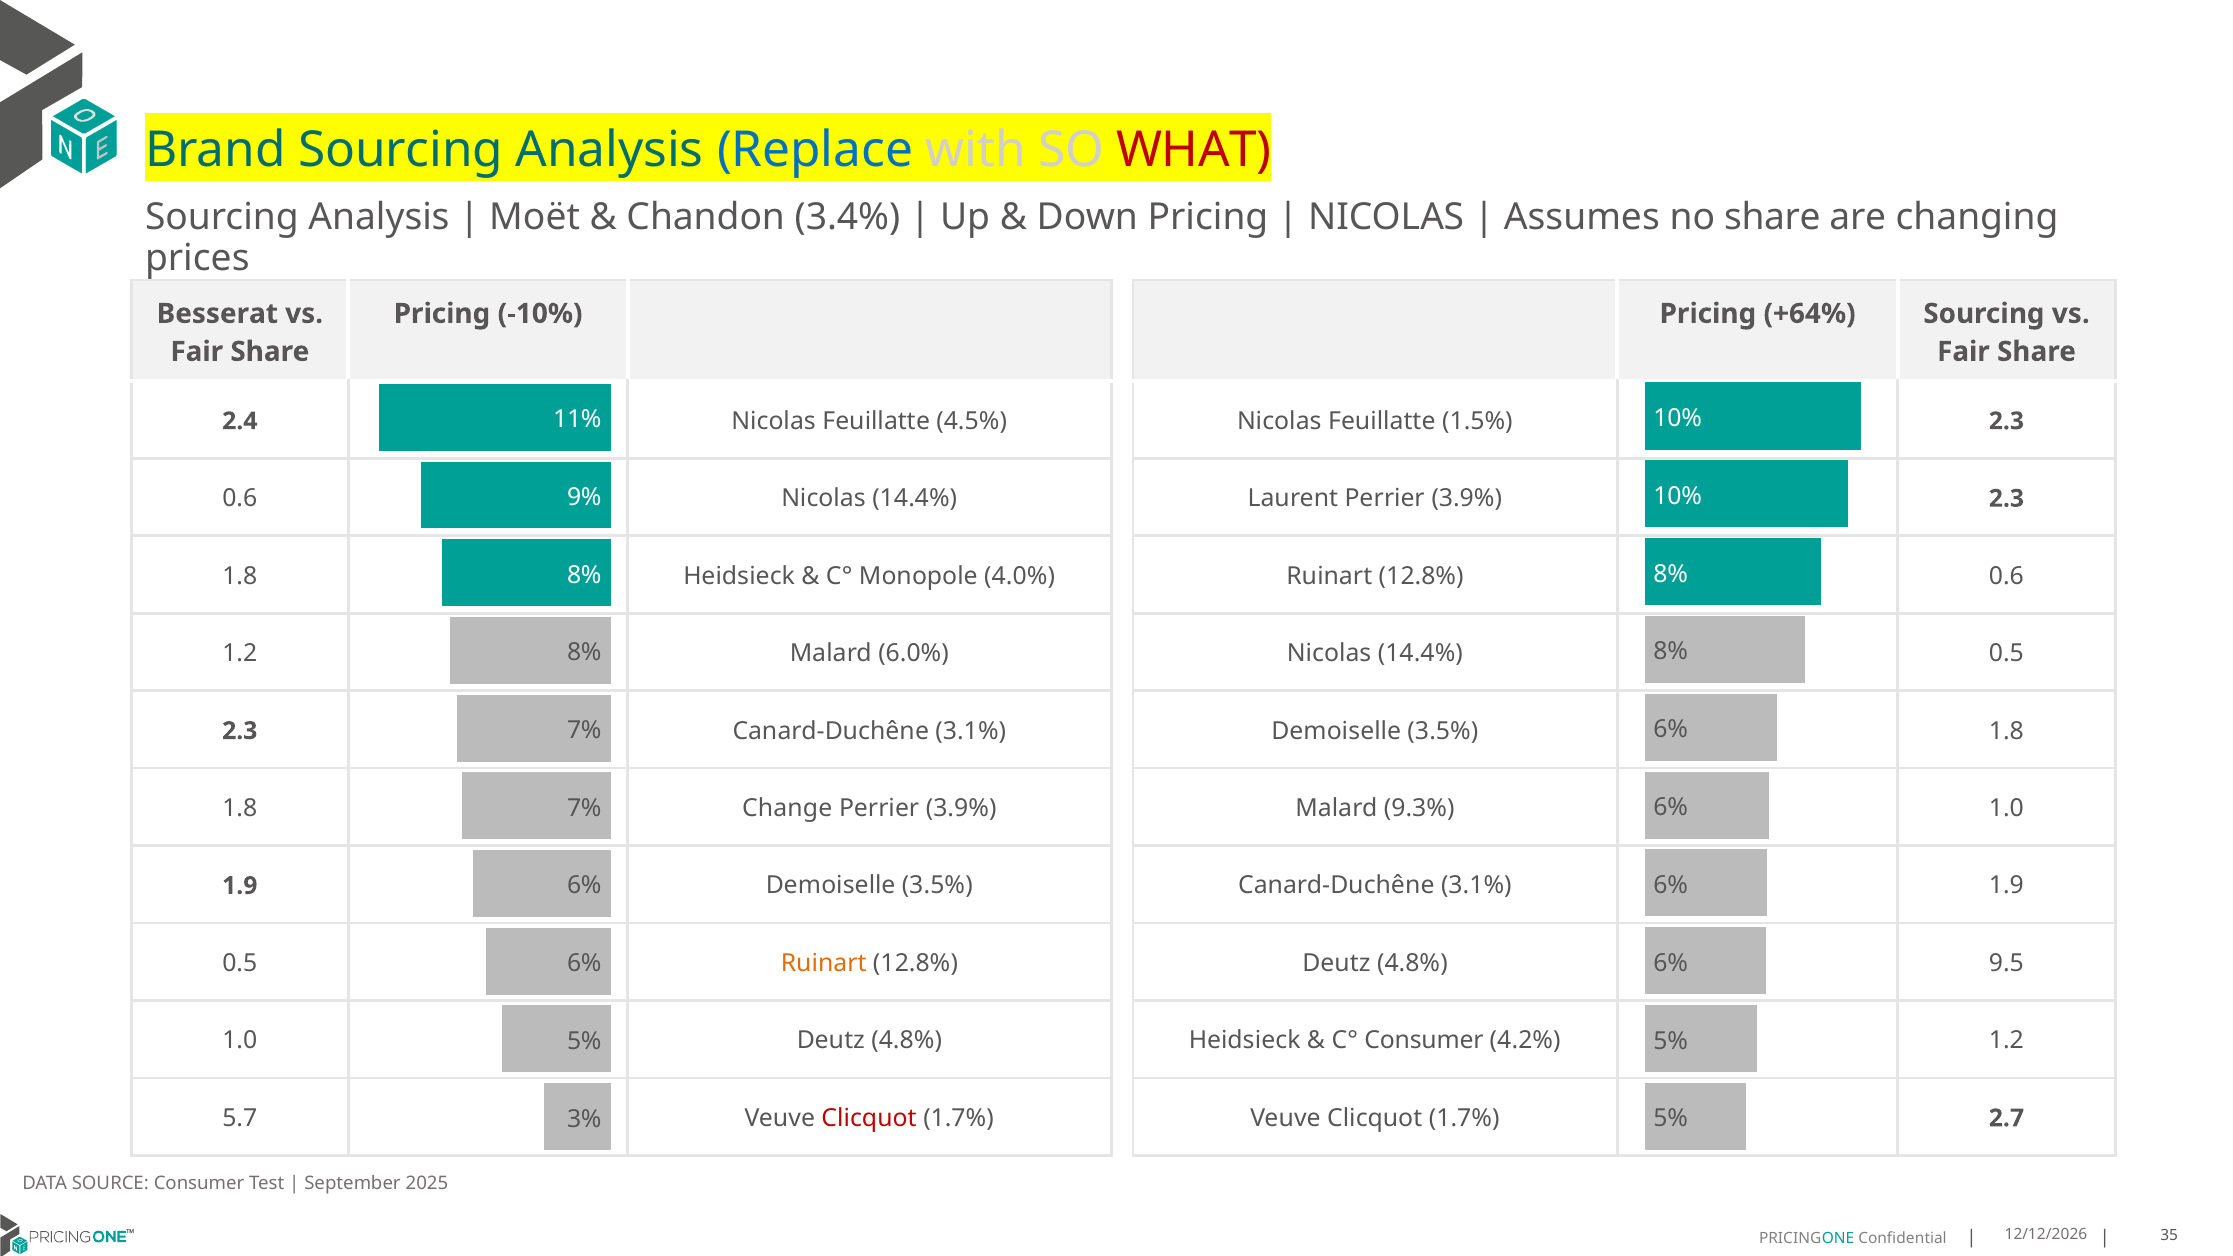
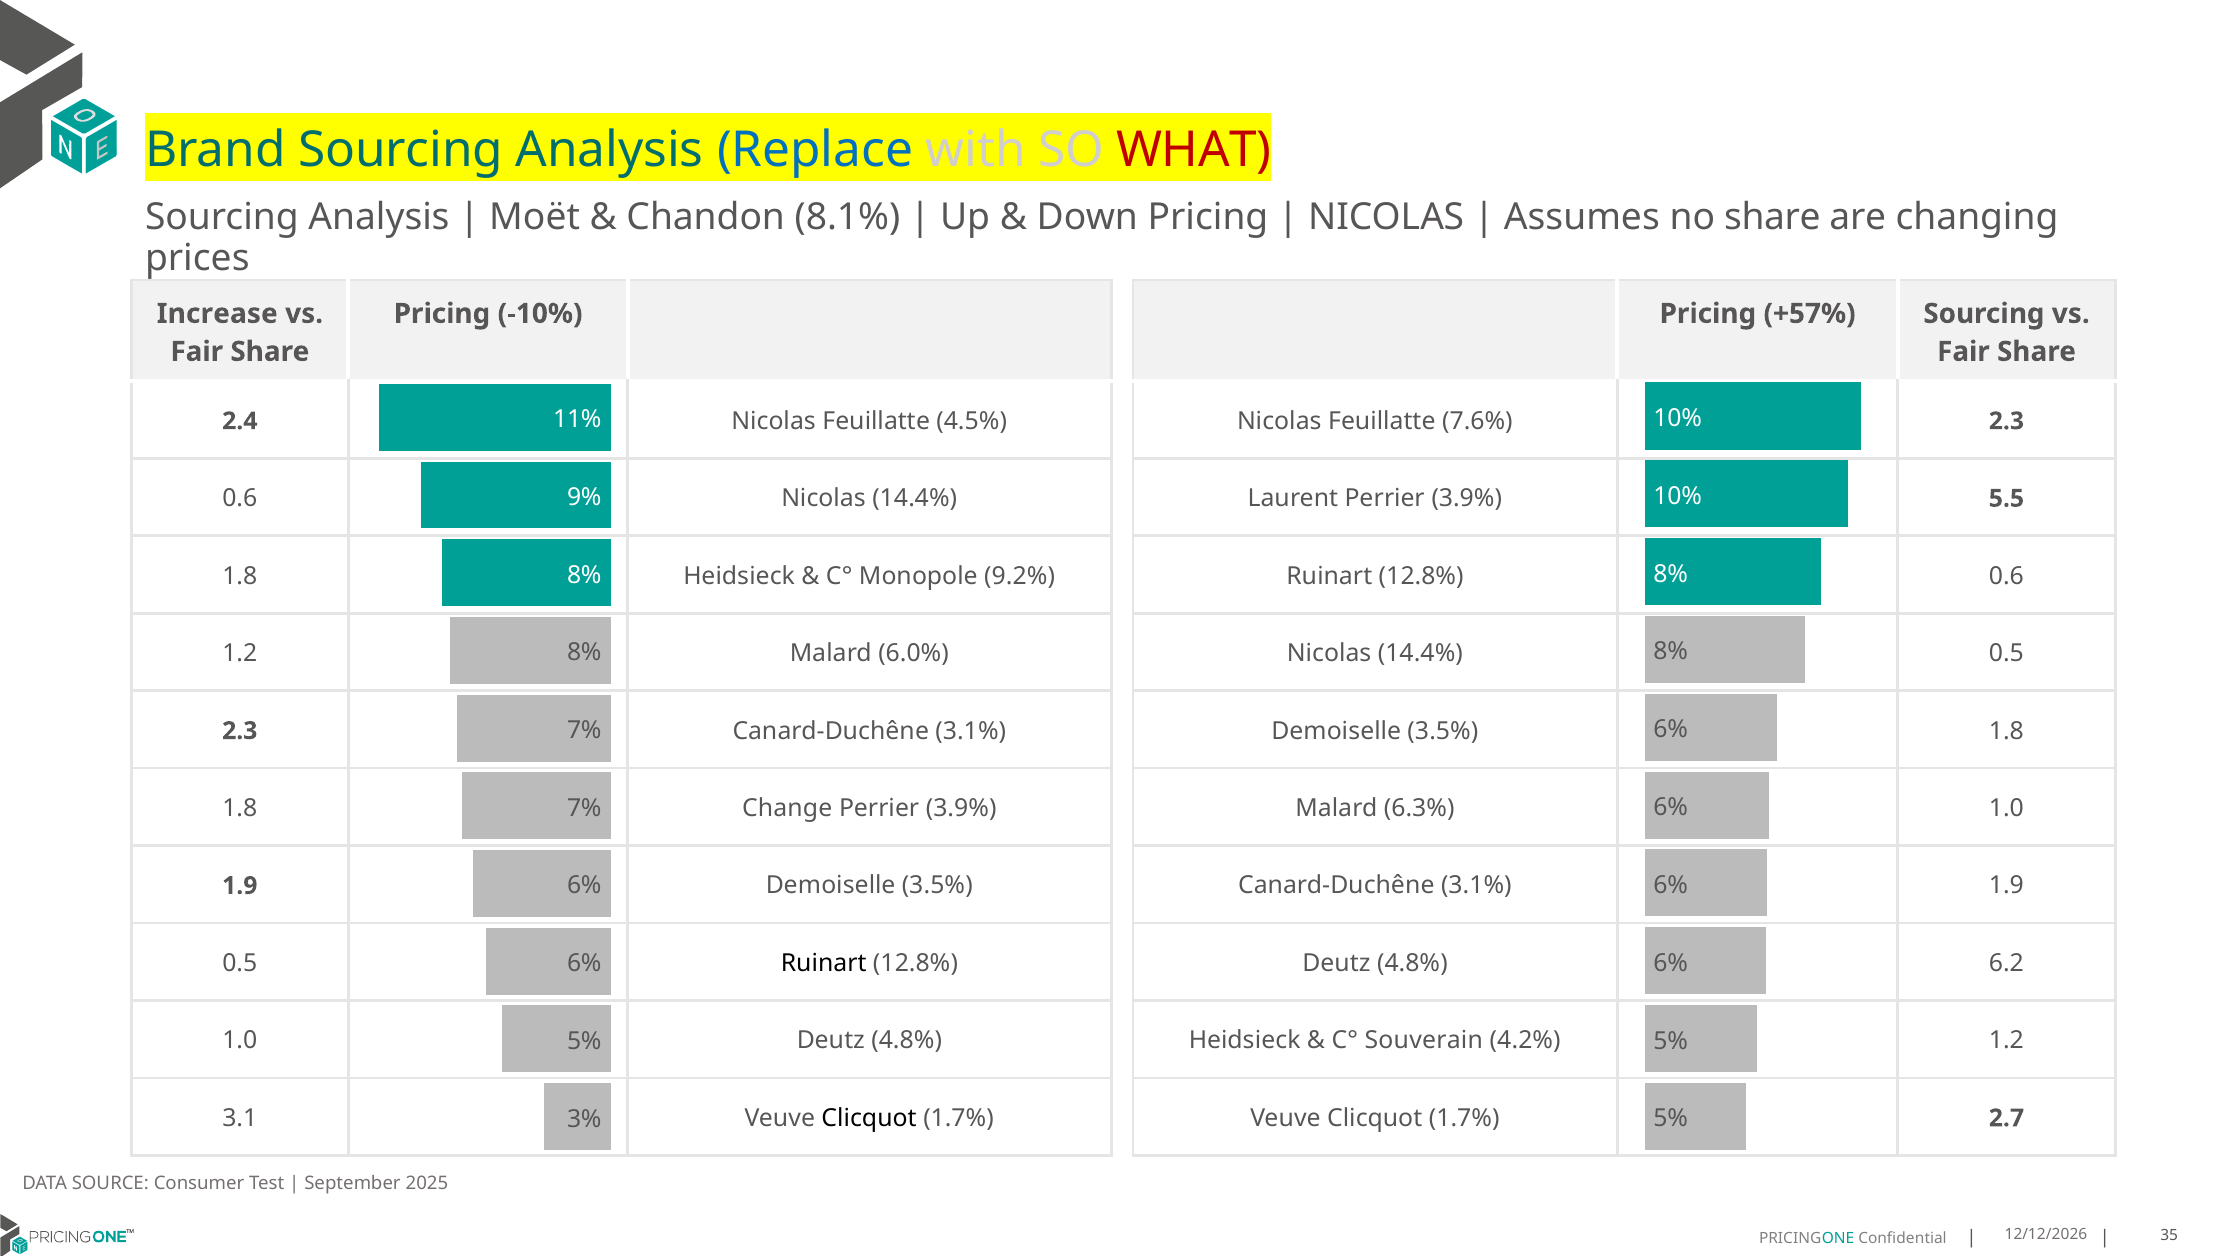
3.4%: 3.4% -> 8.1%
Besserat: Besserat -> Increase
+64%: +64% -> +57%
1.5%: 1.5% -> 7.6%
3.9% 2.3: 2.3 -> 5.5
4.0%: 4.0% -> 9.2%
9.3%: 9.3% -> 6.3%
Ruinart at (824, 963) colour: orange -> black
9.5: 9.5 -> 6.2
C° Consumer: Consumer -> Souverain
5.7: 5.7 -> 3.1
Clicquot at (869, 1118) colour: red -> black
